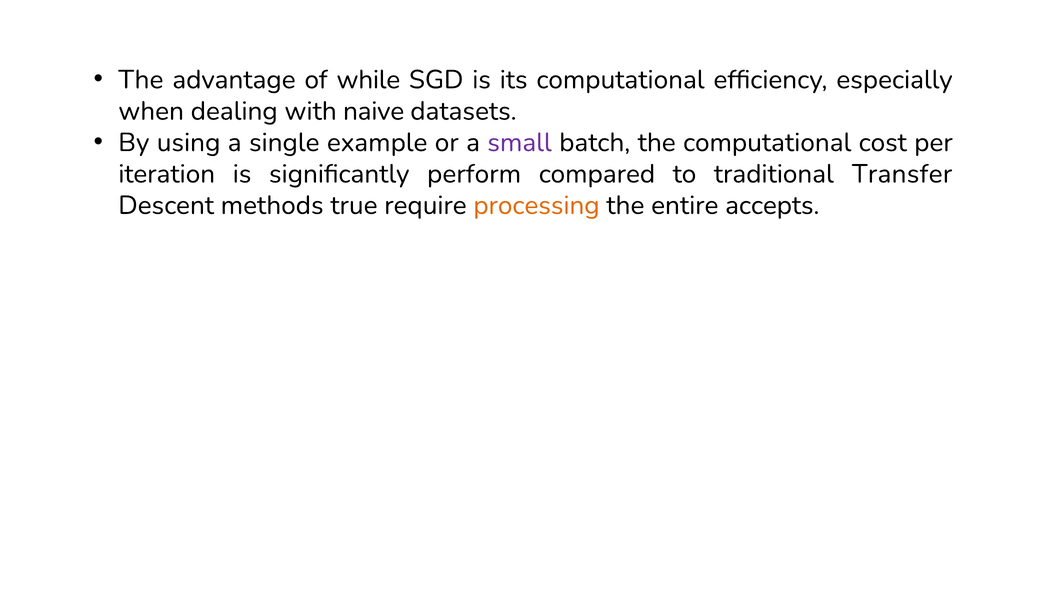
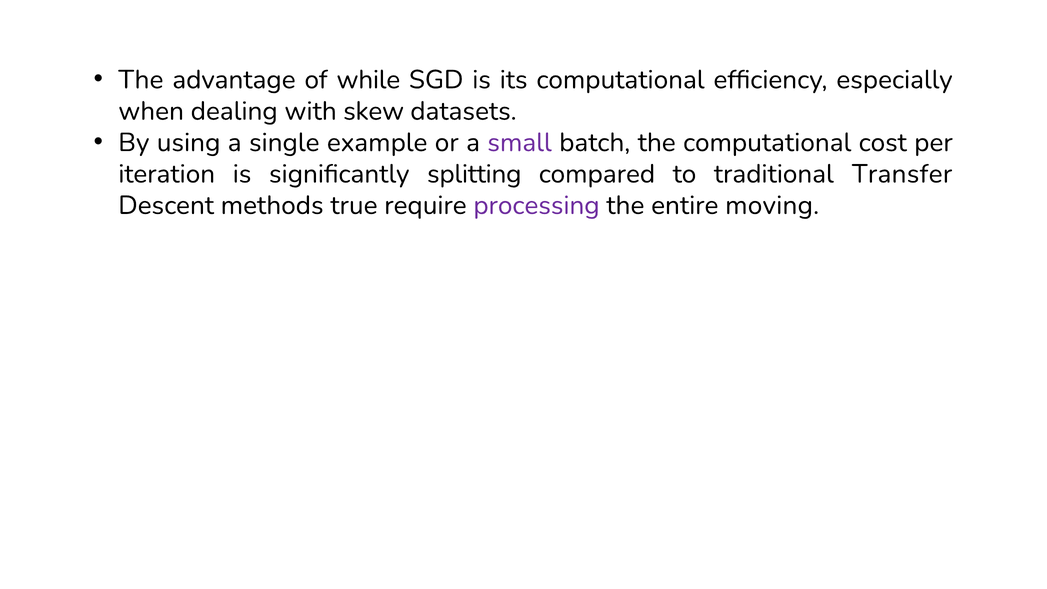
naive: naive -> skew
perform: perform -> splitting
processing colour: orange -> purple
accepts: accepts -> moving
